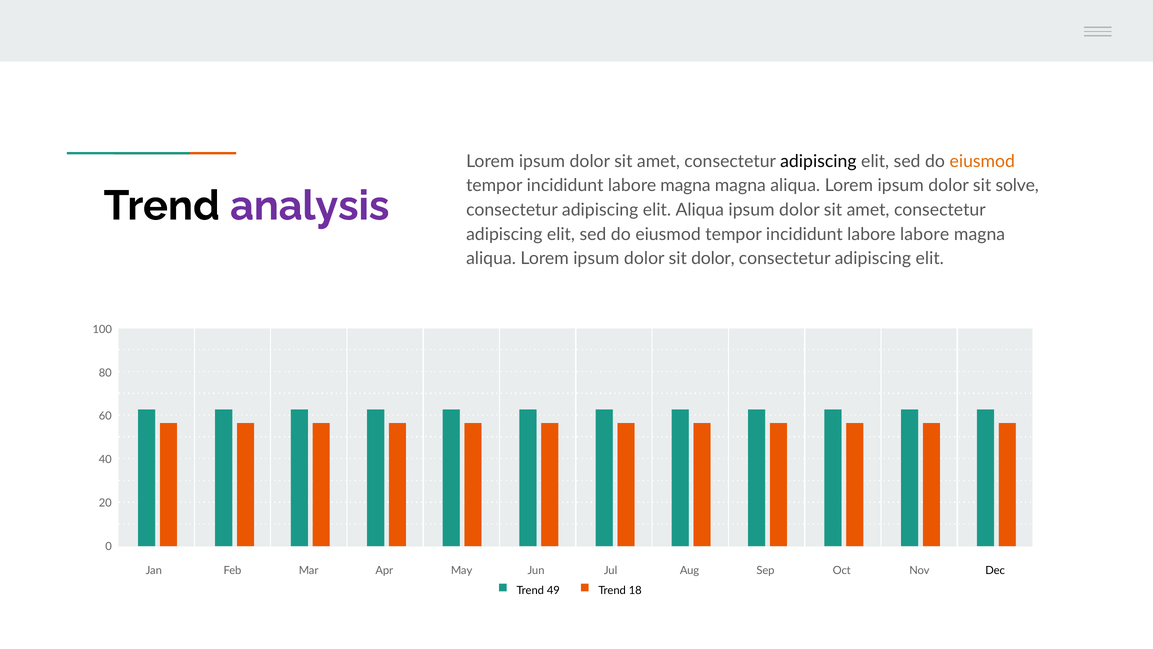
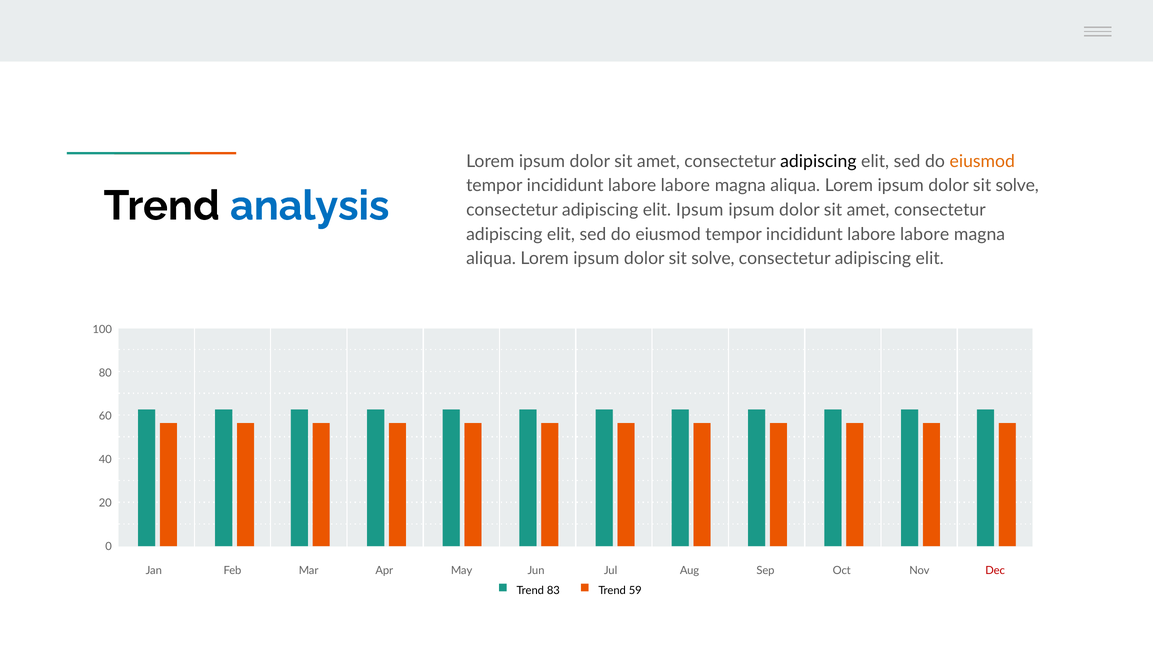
magna at (685, 185): magna -> labore
analysis colour: purple -> blue
elit Aliqua: Aliqua -> Ipsum
dolor at (713, 258): dolor -> solve
Dec colour: black -> red
49: 49 -> 83
18: 18 -> 59
